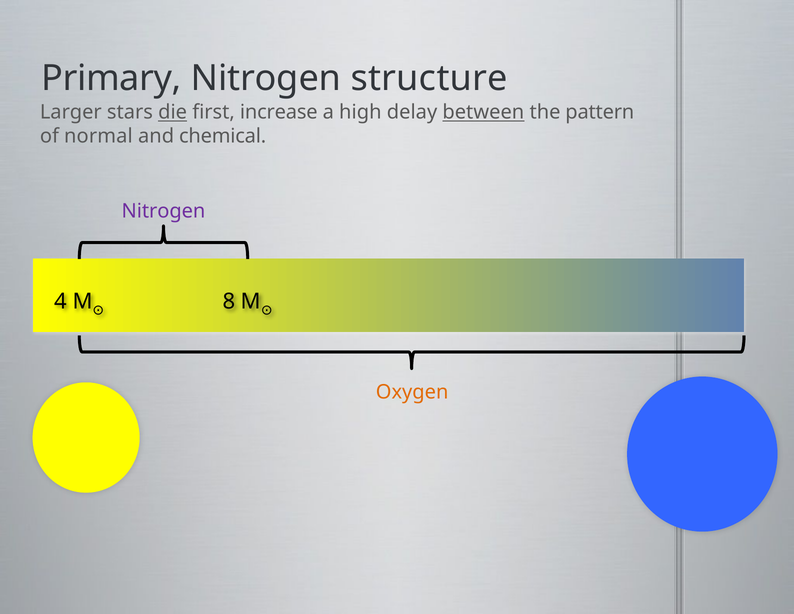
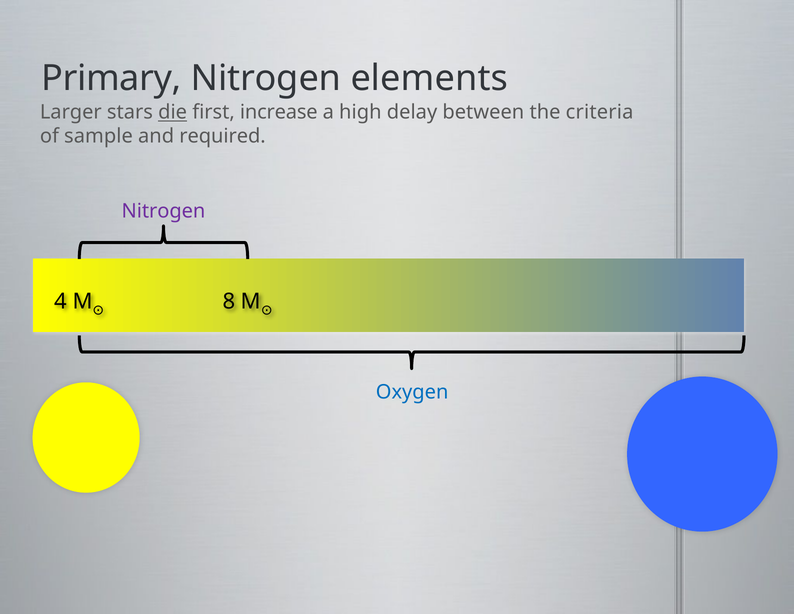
structure: structure -> elements
between underline: present -> none
pattern: pattern -> criteria
normal: normal -> sample
chemical: chemical -> required
Oxygen colour: orange -> blue
